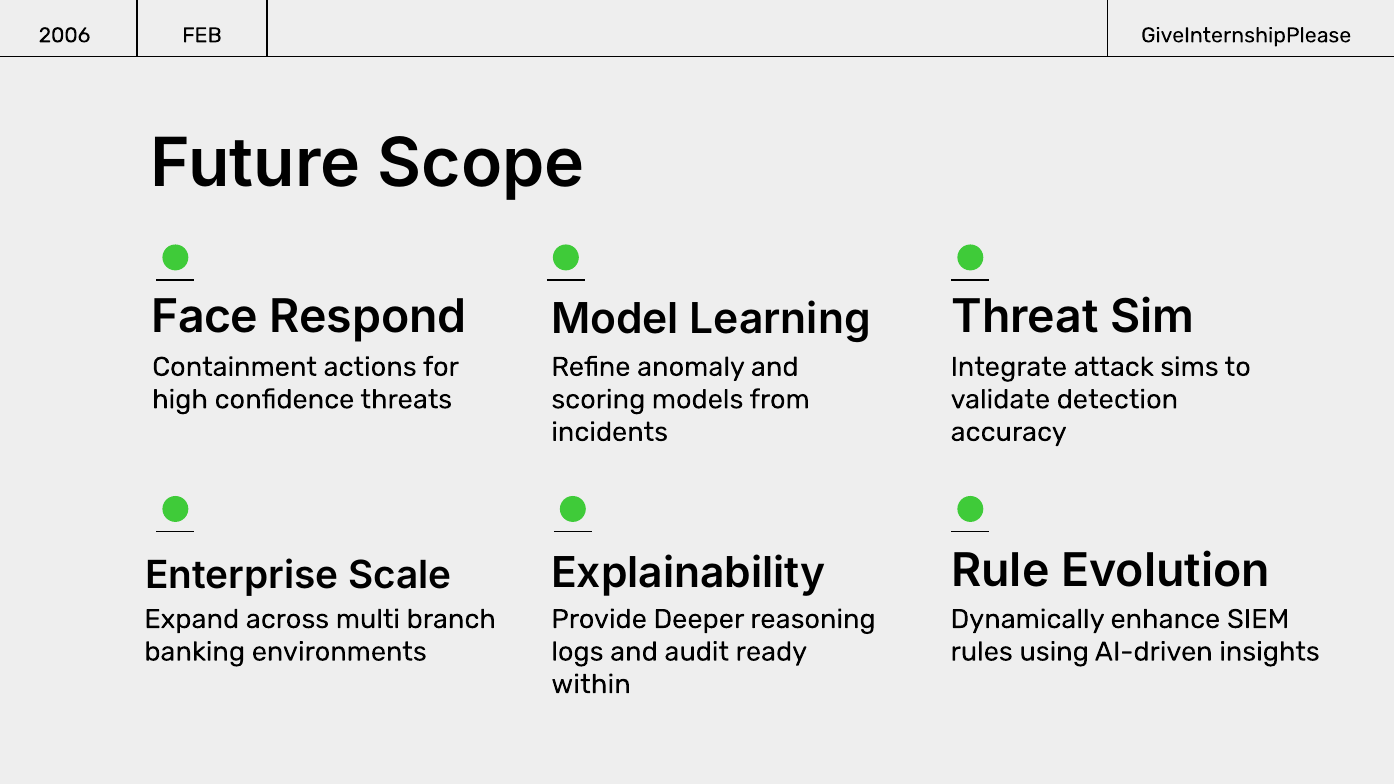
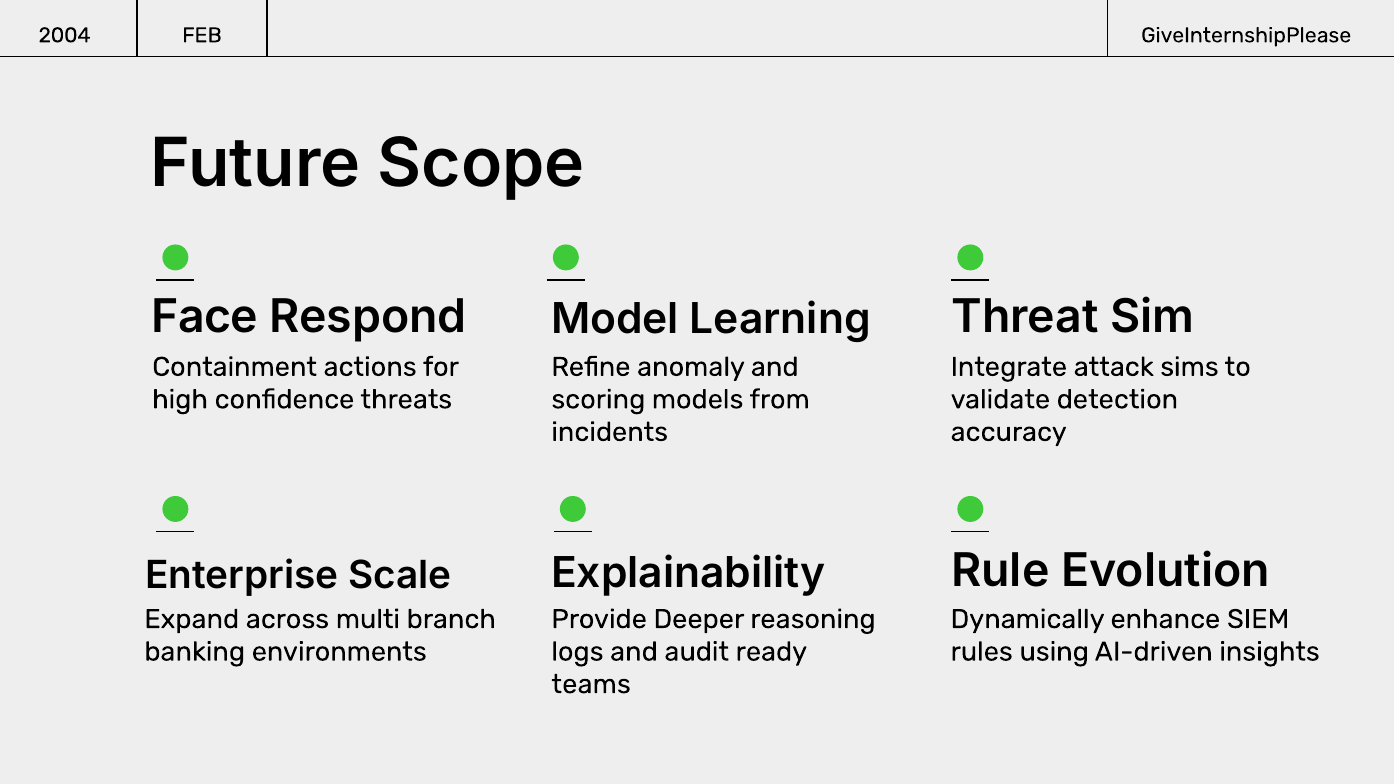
2006: 2006 -> 2004
within: within -> teams
